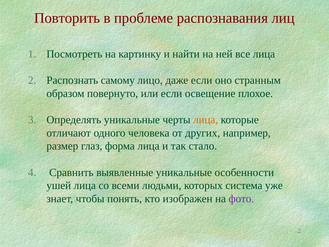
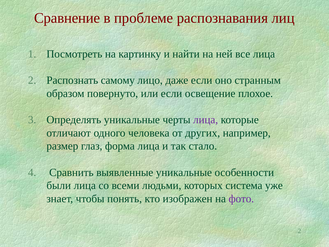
Повторить: Повторить -> Сравнение
лица at (206, 120) colour: orange -> purple
ушей: ушей -> были
